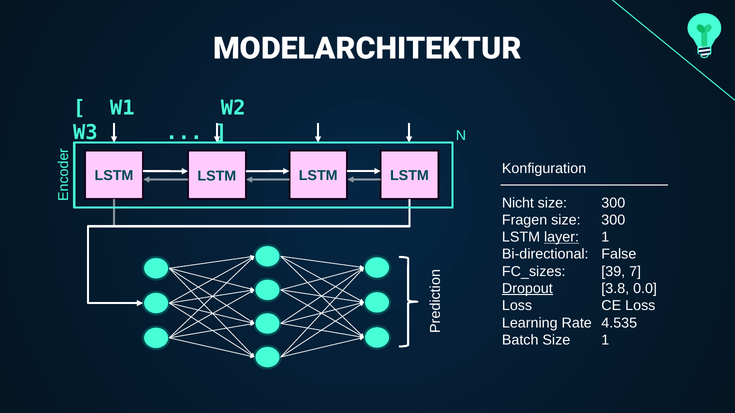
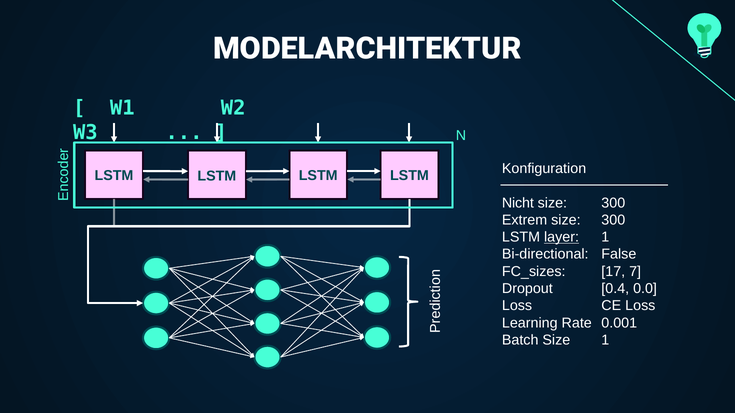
Fragen: Fragen -> Extrem
39: 39 -> 17
Dropout underline: present -> none
3.8: 3.8 -> 0.4
4.535: 4.535 -> 0.001
